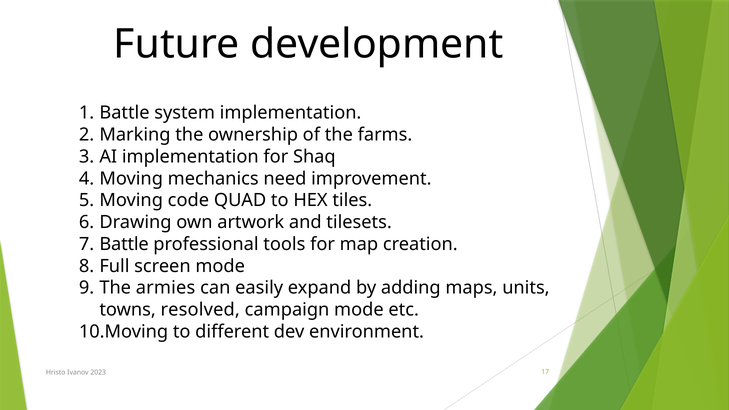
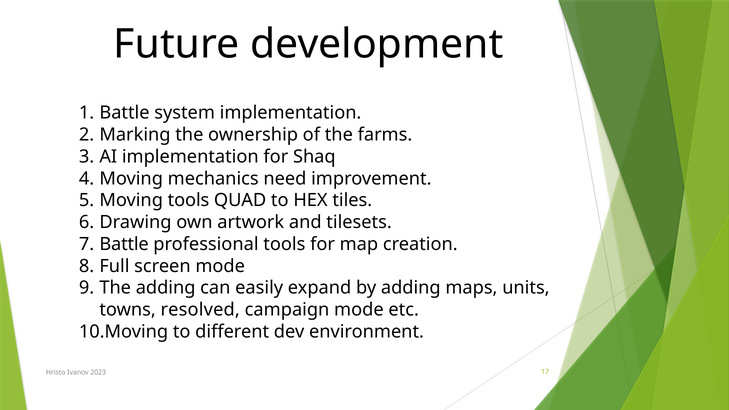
Moving code: code -> tools
The armies: armies -> adding
